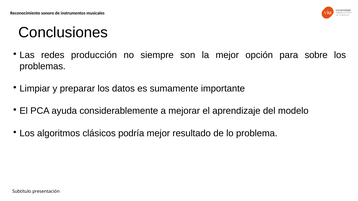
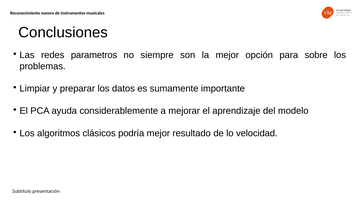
producción: producción -> parametros
problema: problema -> velocidad
